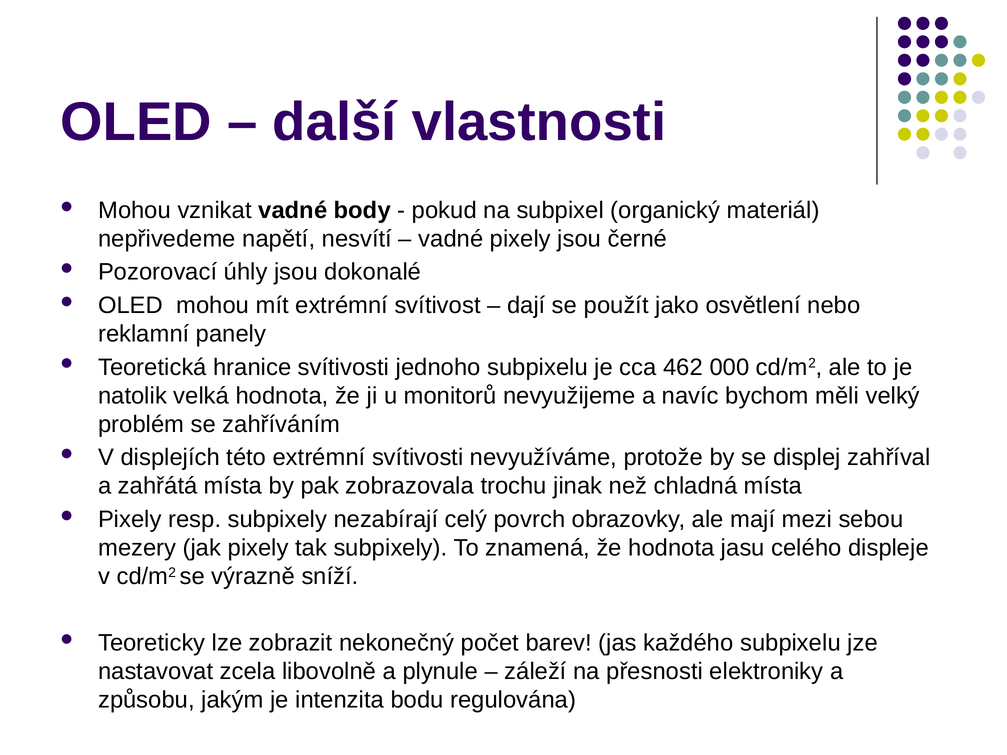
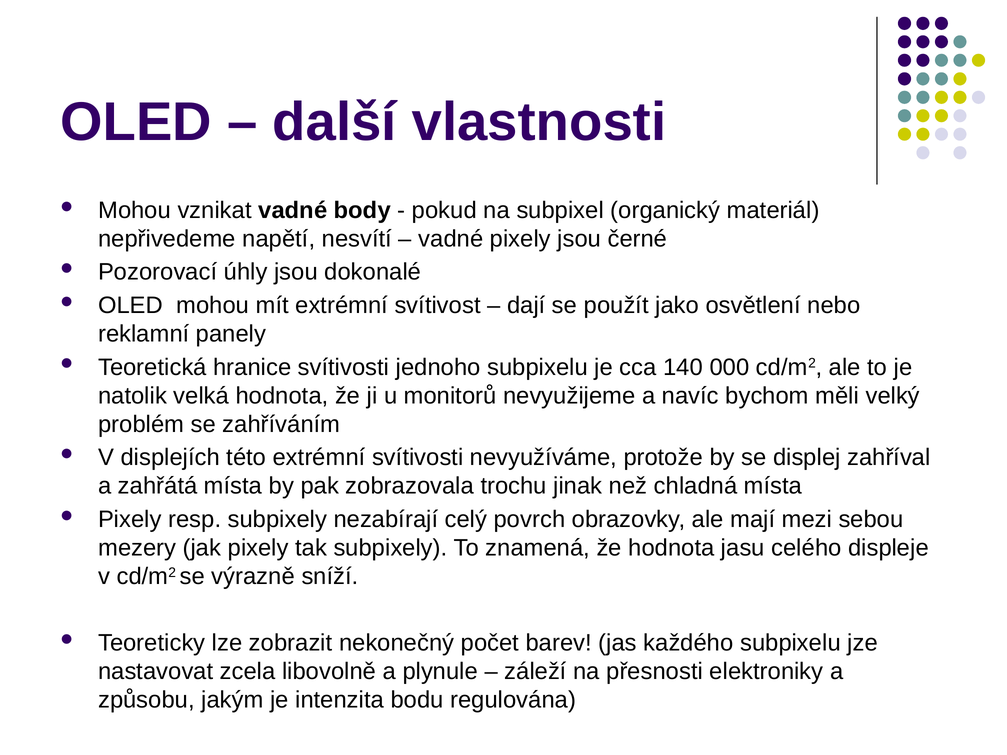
462: 462 -> 140
